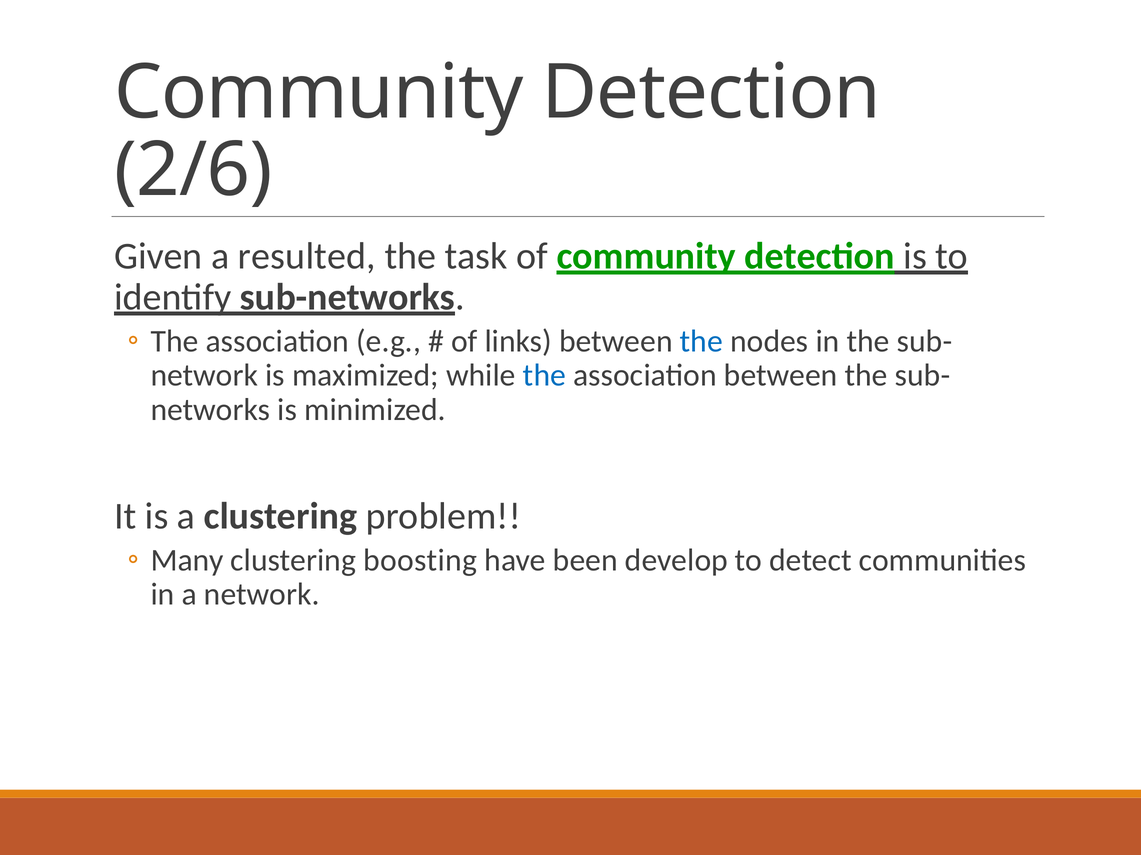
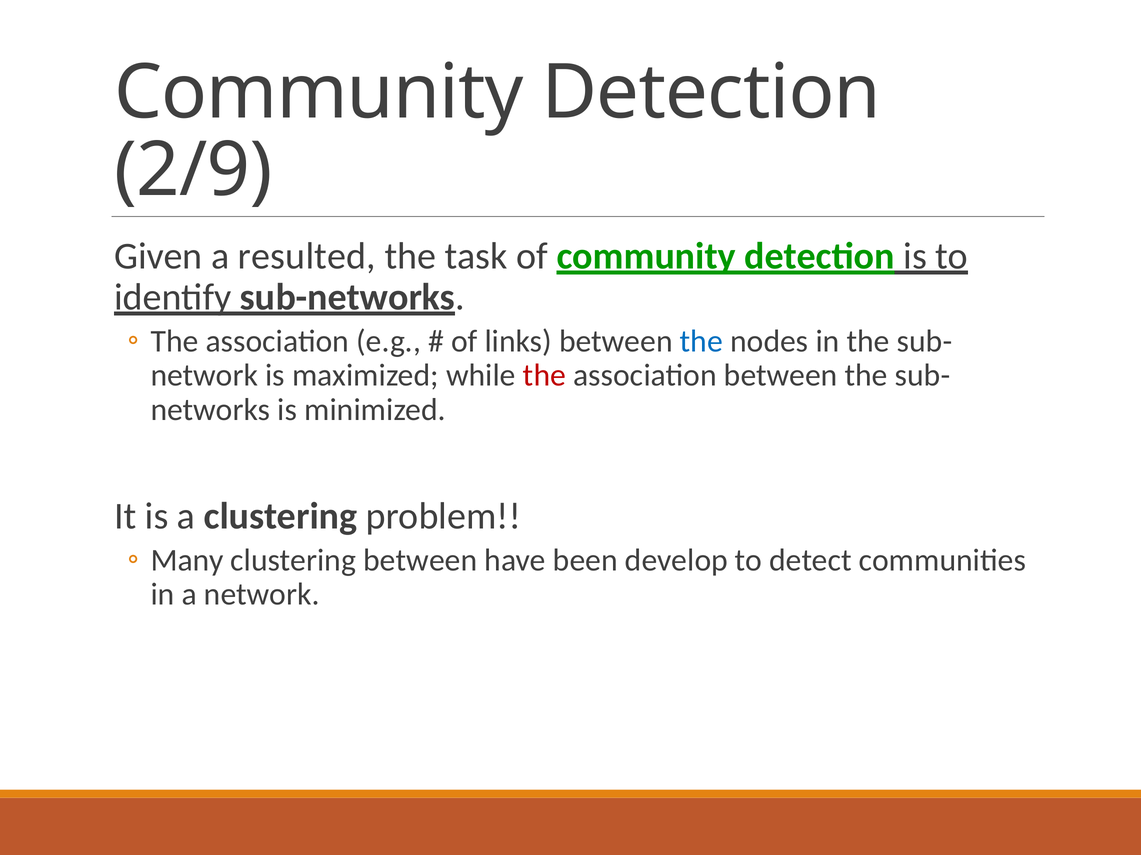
2/6: 2/6 -> 2/9
the at (545, 376) colour: blue -> red
clustering boosting: boosting -> between
